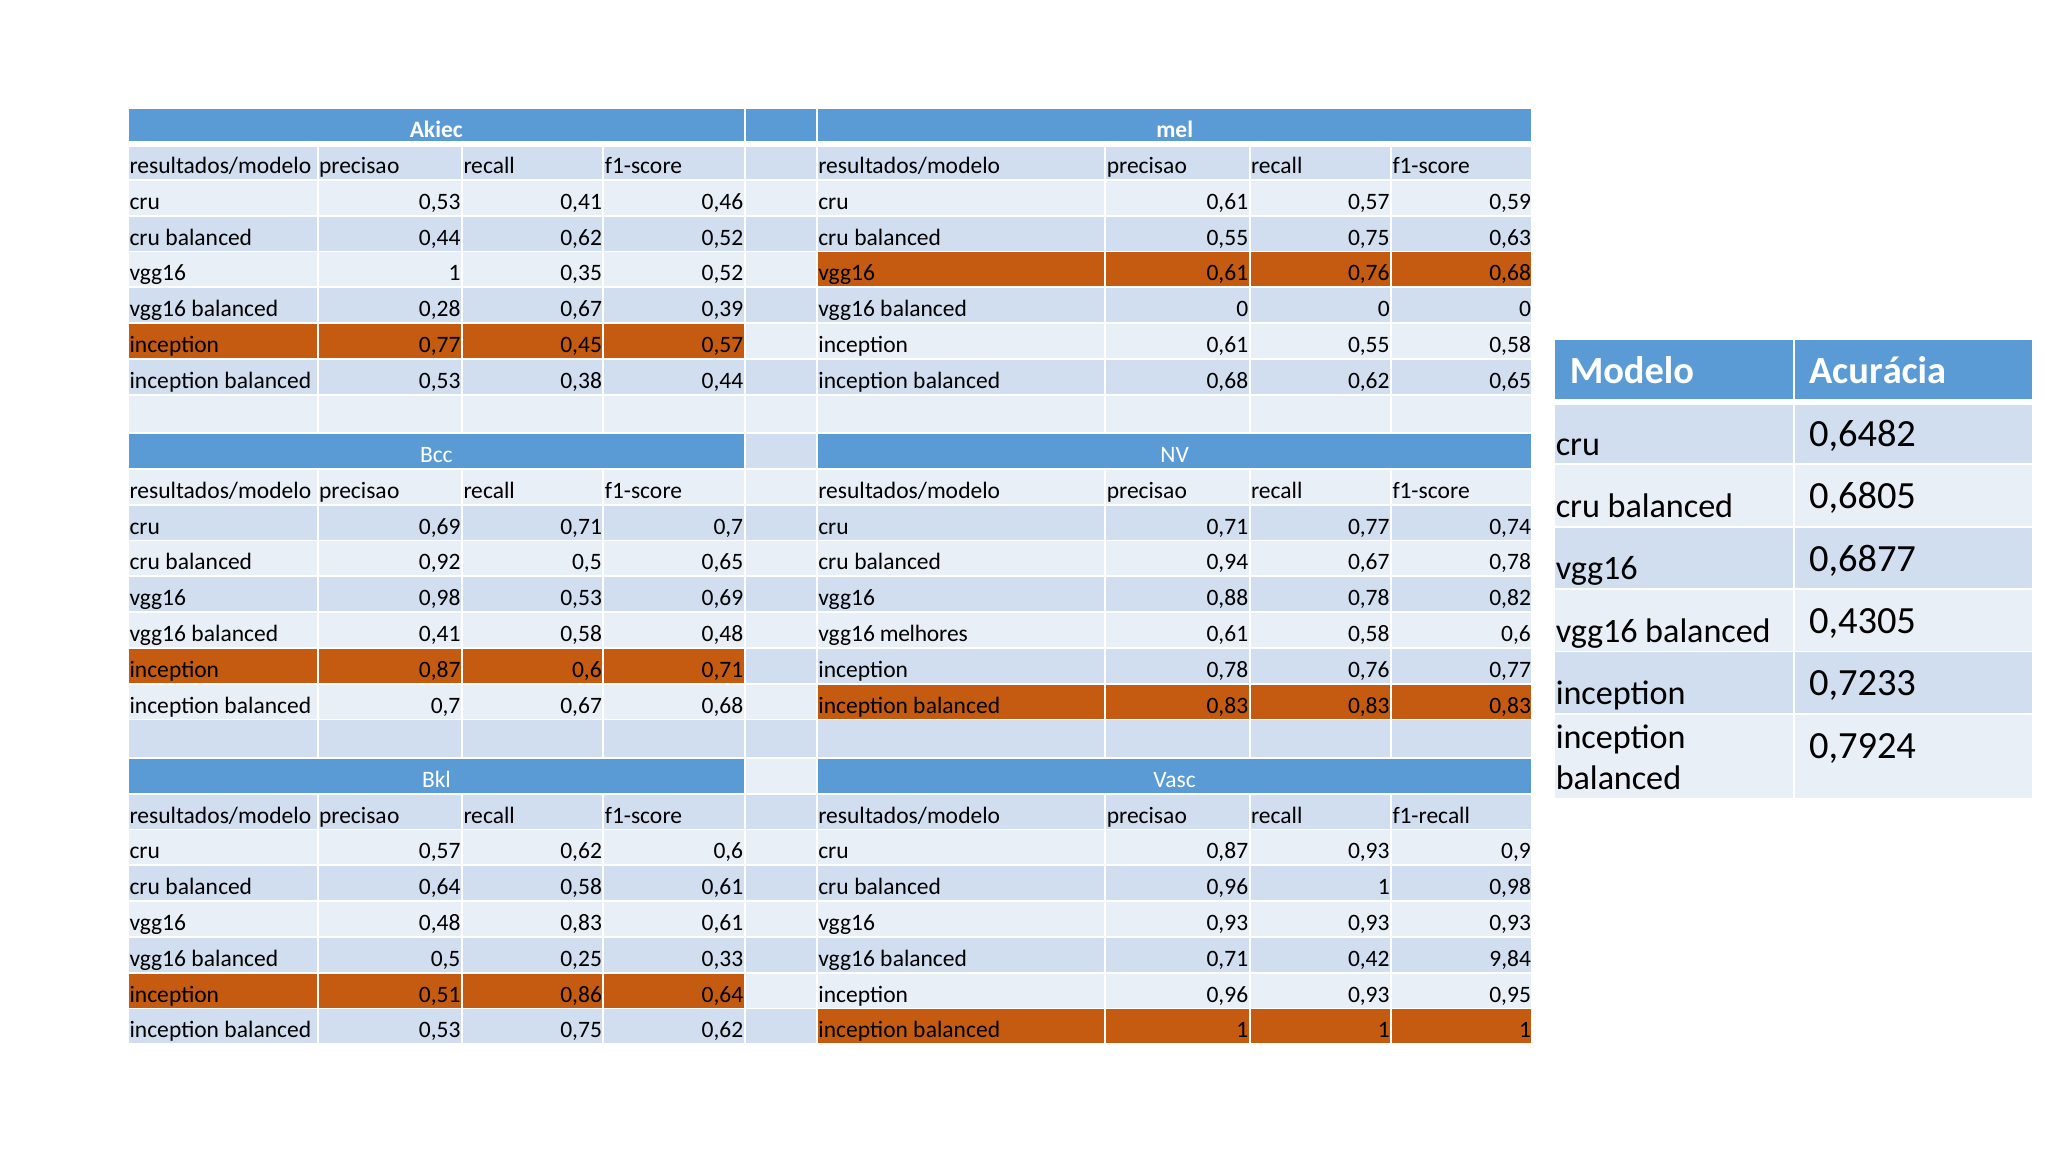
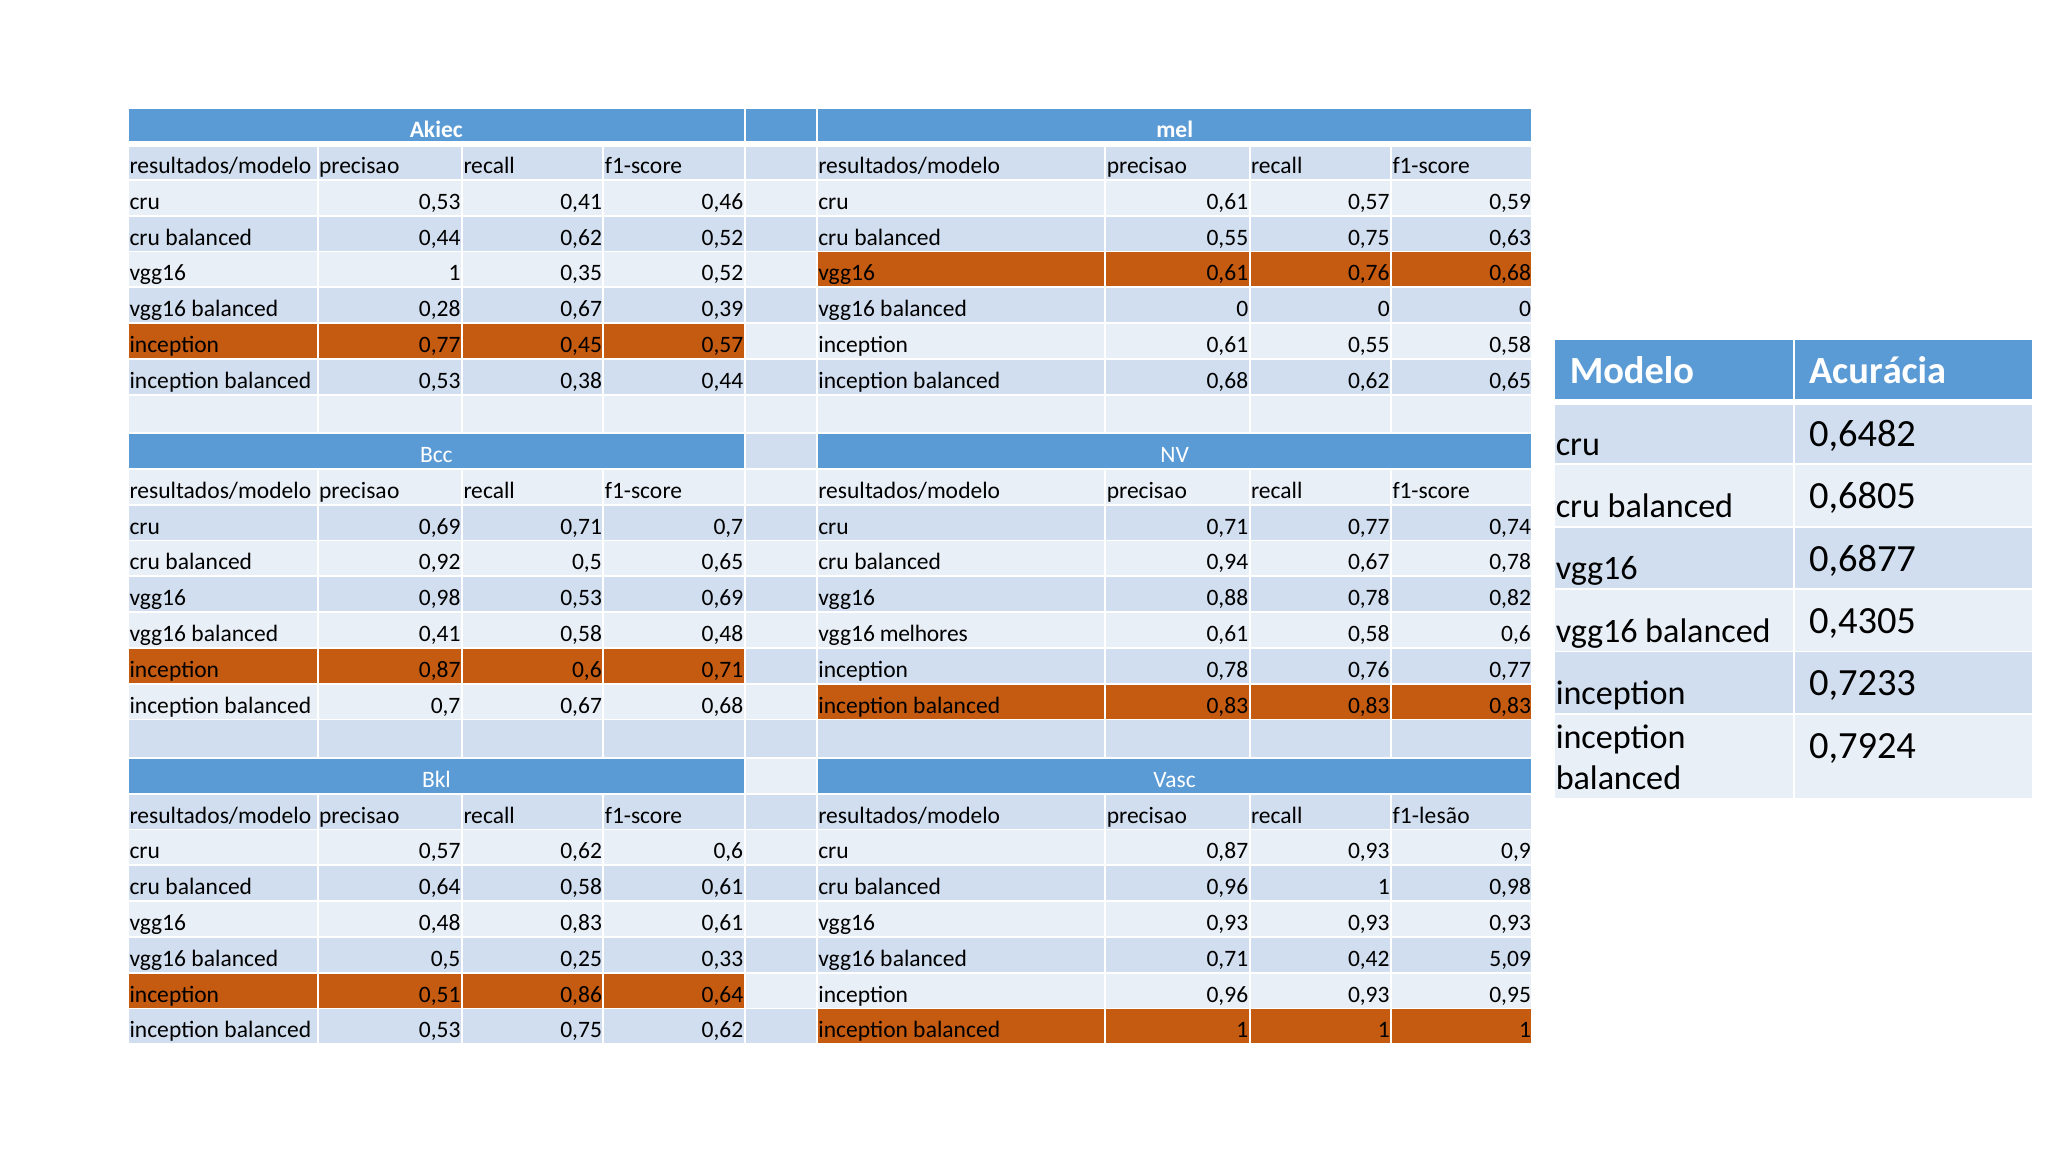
f1-recall: f1-recall -> f1-lesão
9,84: 9,84 -> 5,09
